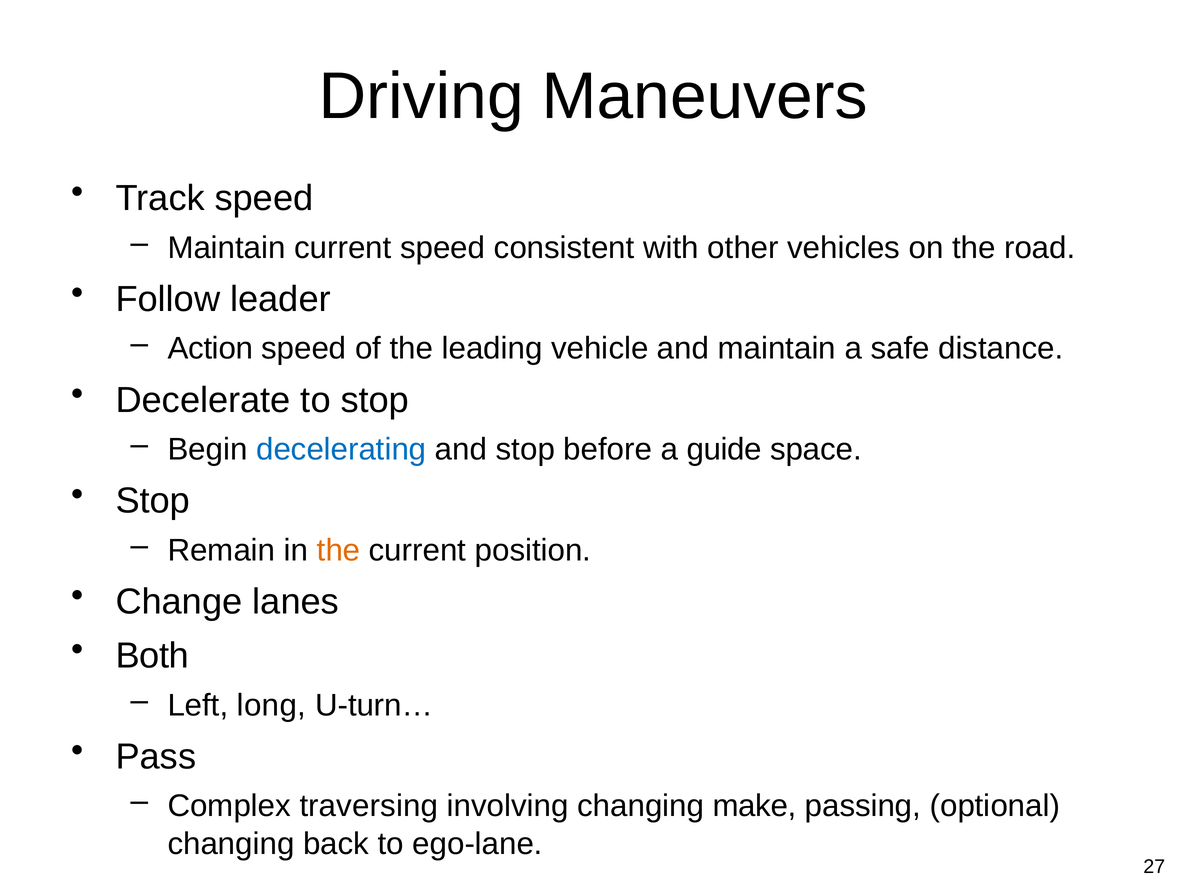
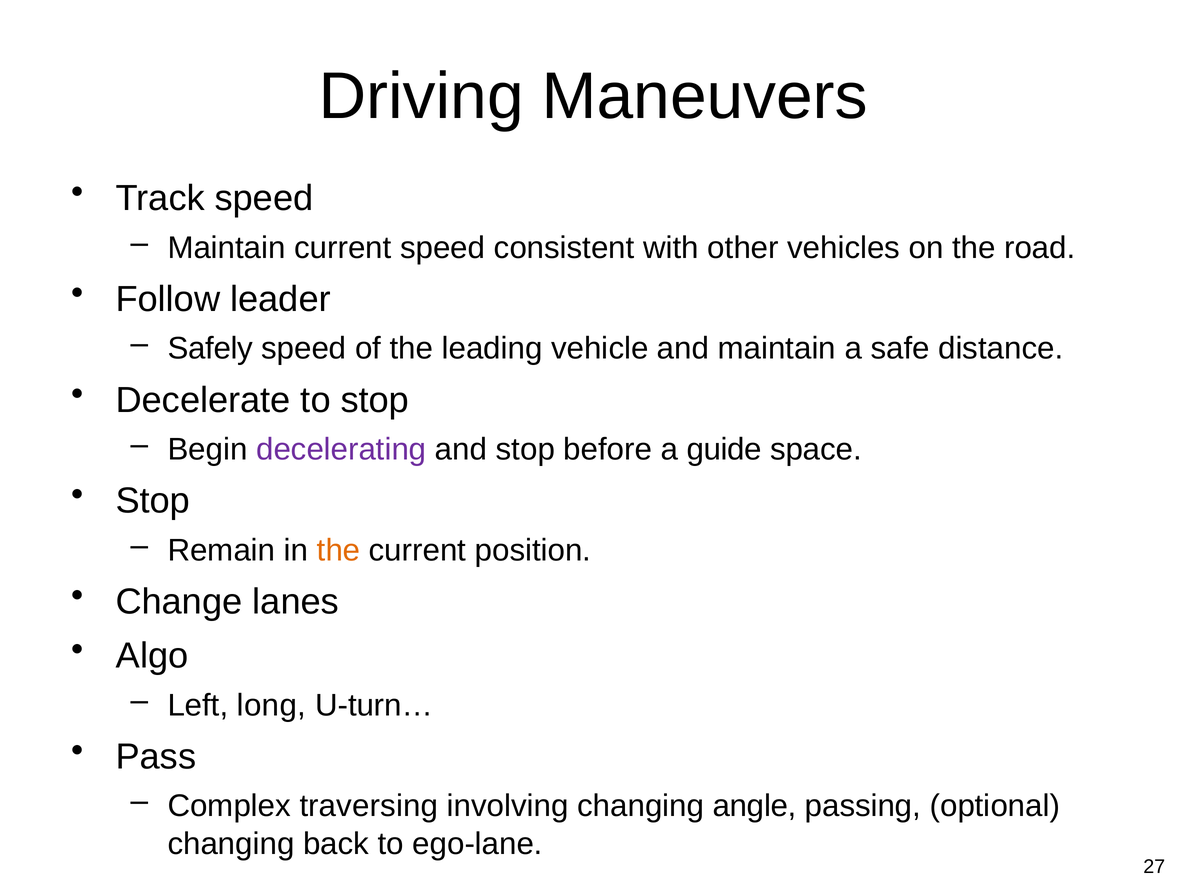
Action: Action -> Safely
decelerating colour: blue -> purple
Both: Both -> Algo
make: make -> angle
